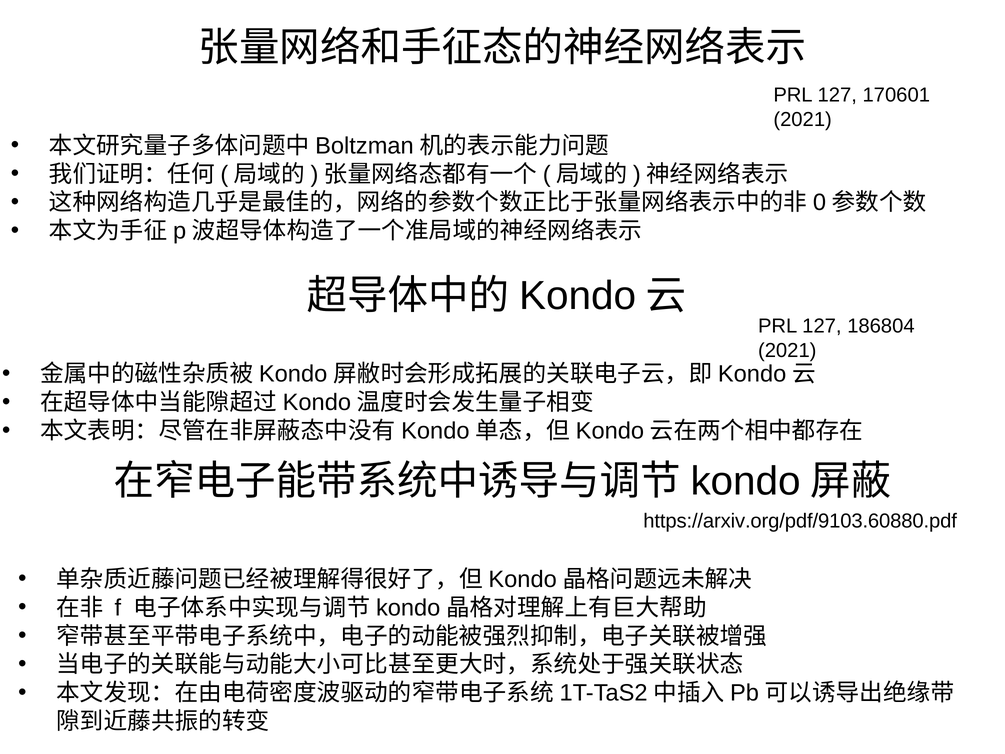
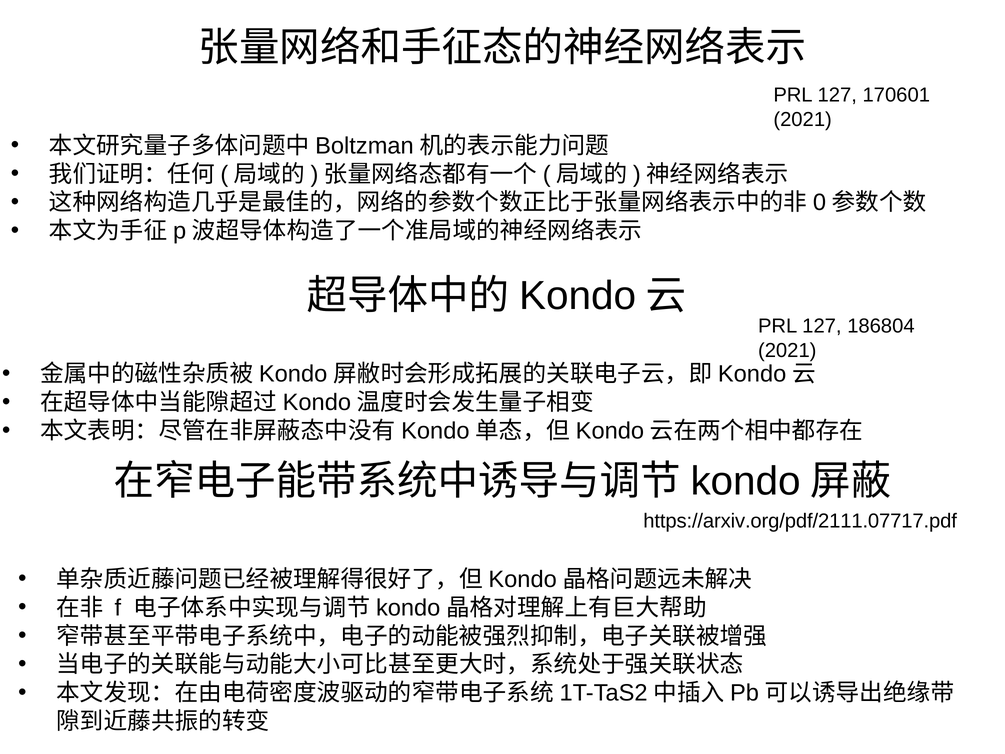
https://arxiv.org/pdf/9103.60880.pdf: https://arxiv.org/pdf/9103.60880.pdf -> https://arxiv.org/pdf/2111.07717.pdf
